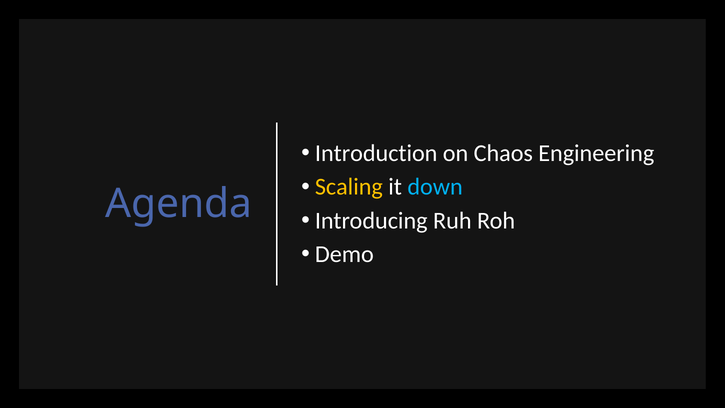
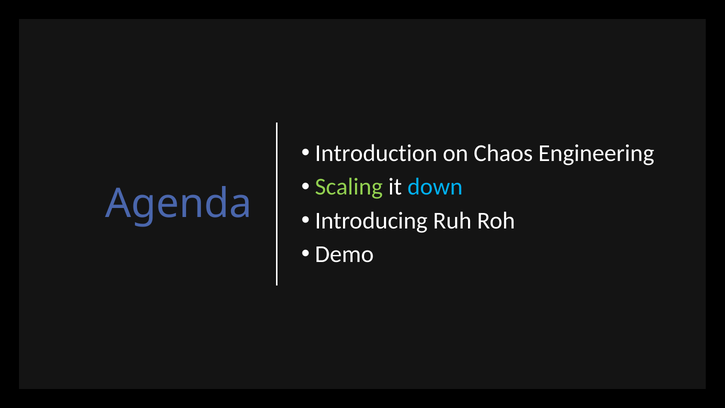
Scaling colour: yellow -> light green
